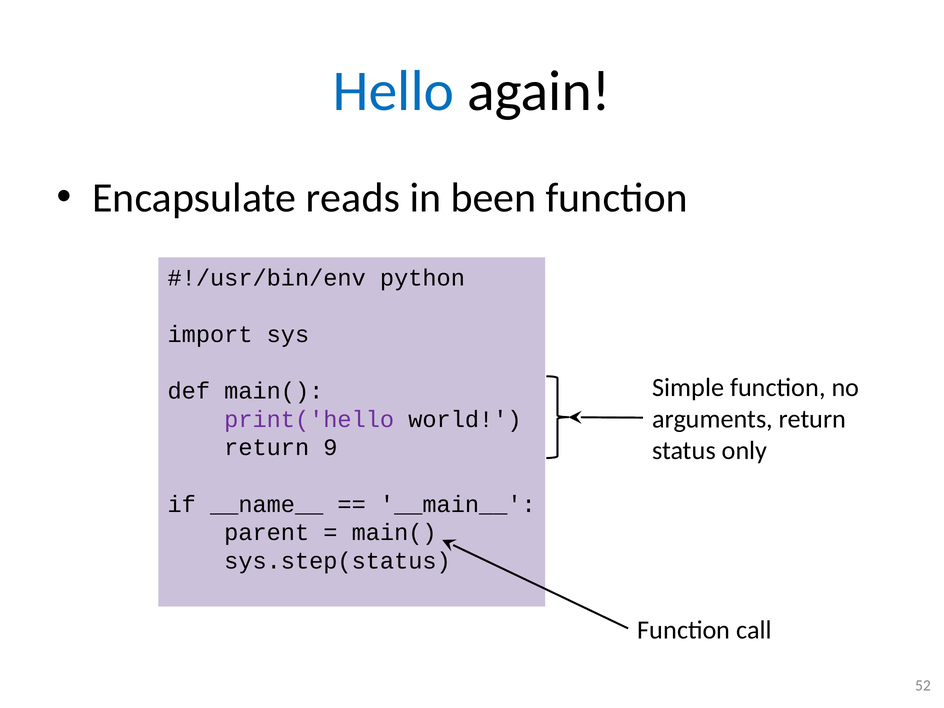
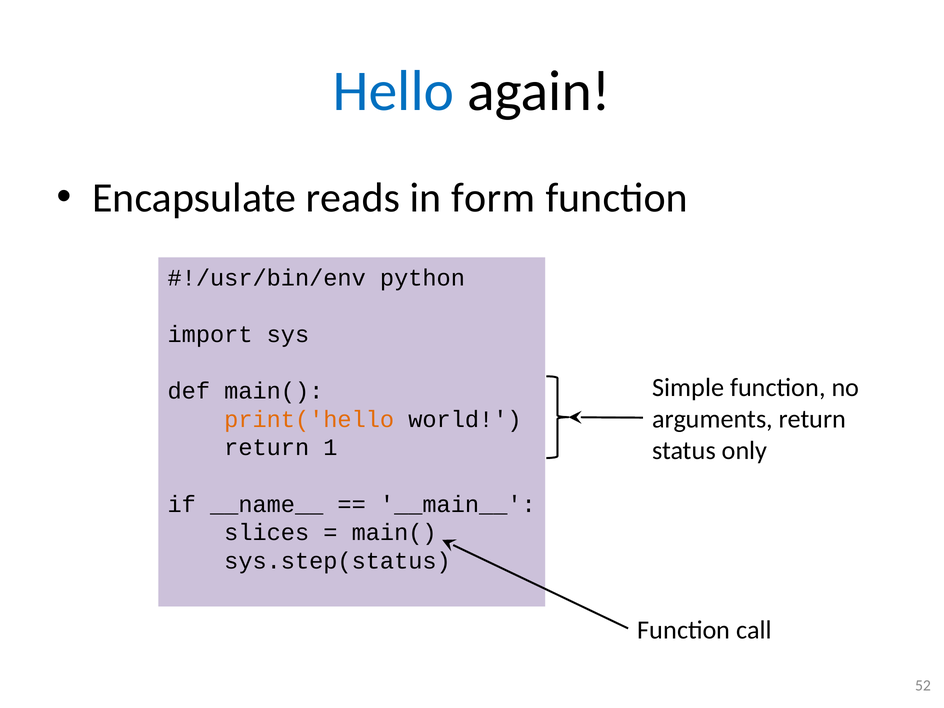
been: been -> form
print('hello colour: purple -> orange
9: 9 -> 1
parent: parent -> slices
